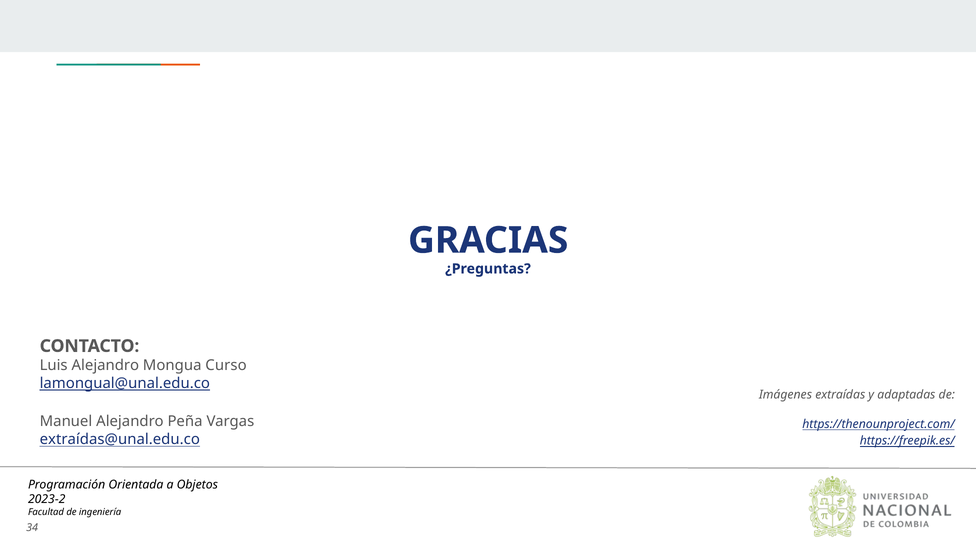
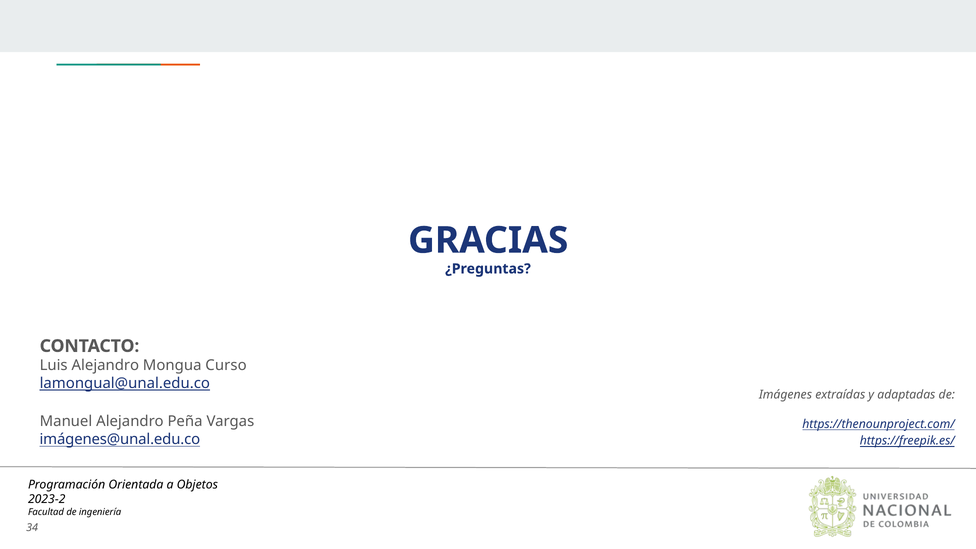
extraídas@unal.edu.co: extraídas@unal.edu.co -> imágenes@unal.edu.co
